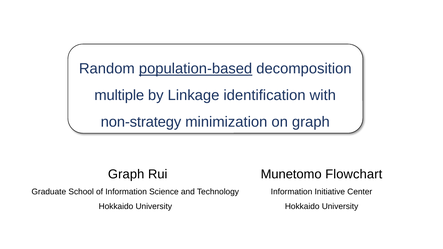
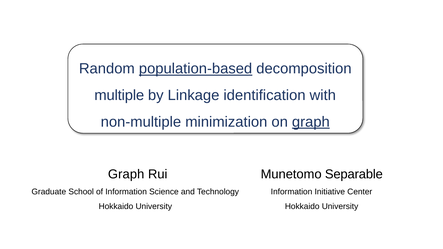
non-strategy: non-strategy -> non-multiple
graph at (311, 122) underline: none -> present
Flowchart: Flowchart -> Separable
